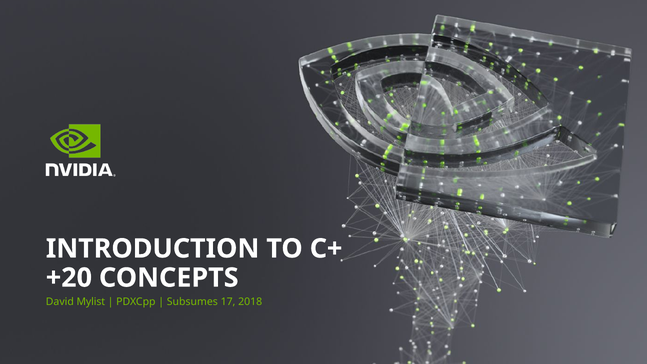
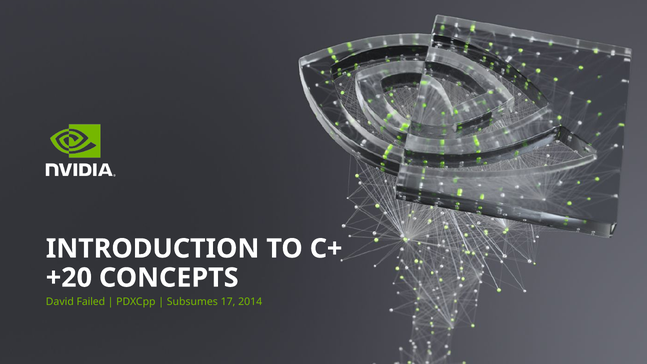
Mylist: Mylist -> Failed
2018: 2018 -> 2014
